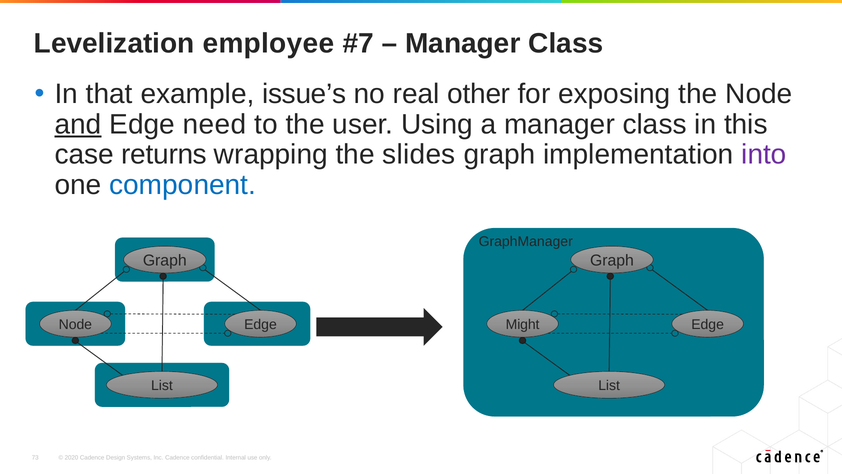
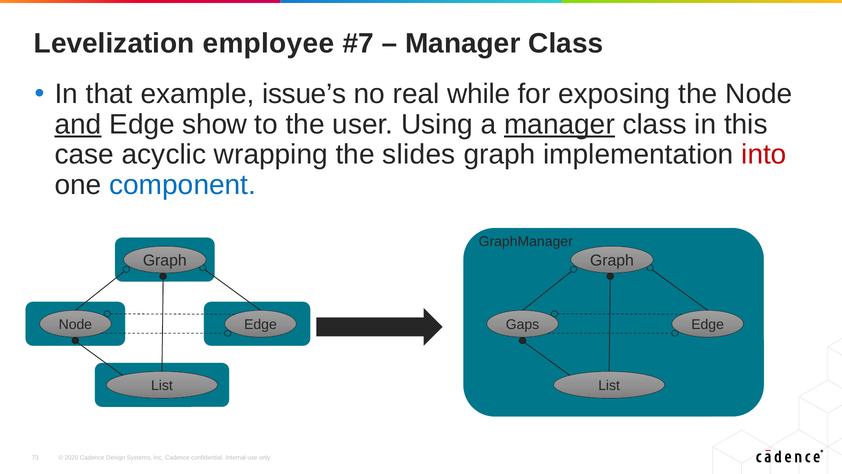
other: other -> while
need: need -> show
manager at (559, 124) underline: none -> present
returns: returns -> acyclic
into colour: purple -> red
Might: Might -> Gaps
